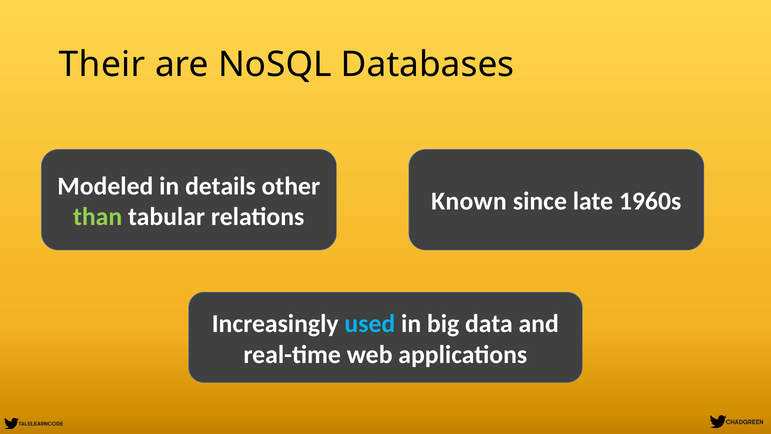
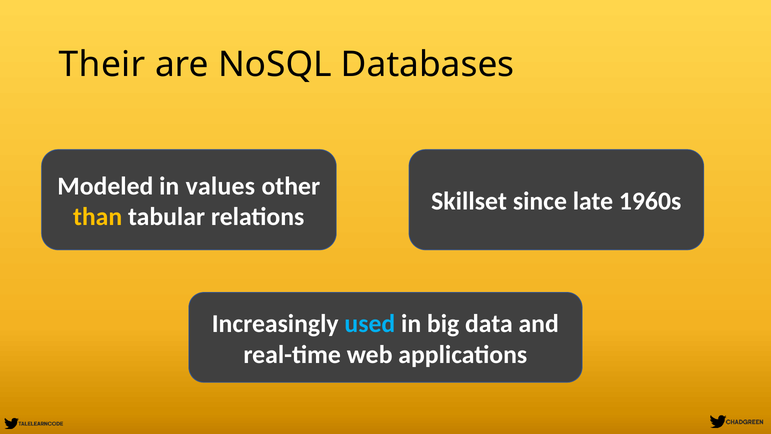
details: details -> values
Known: Known -> Skillset
than colour: light green -> yellow
